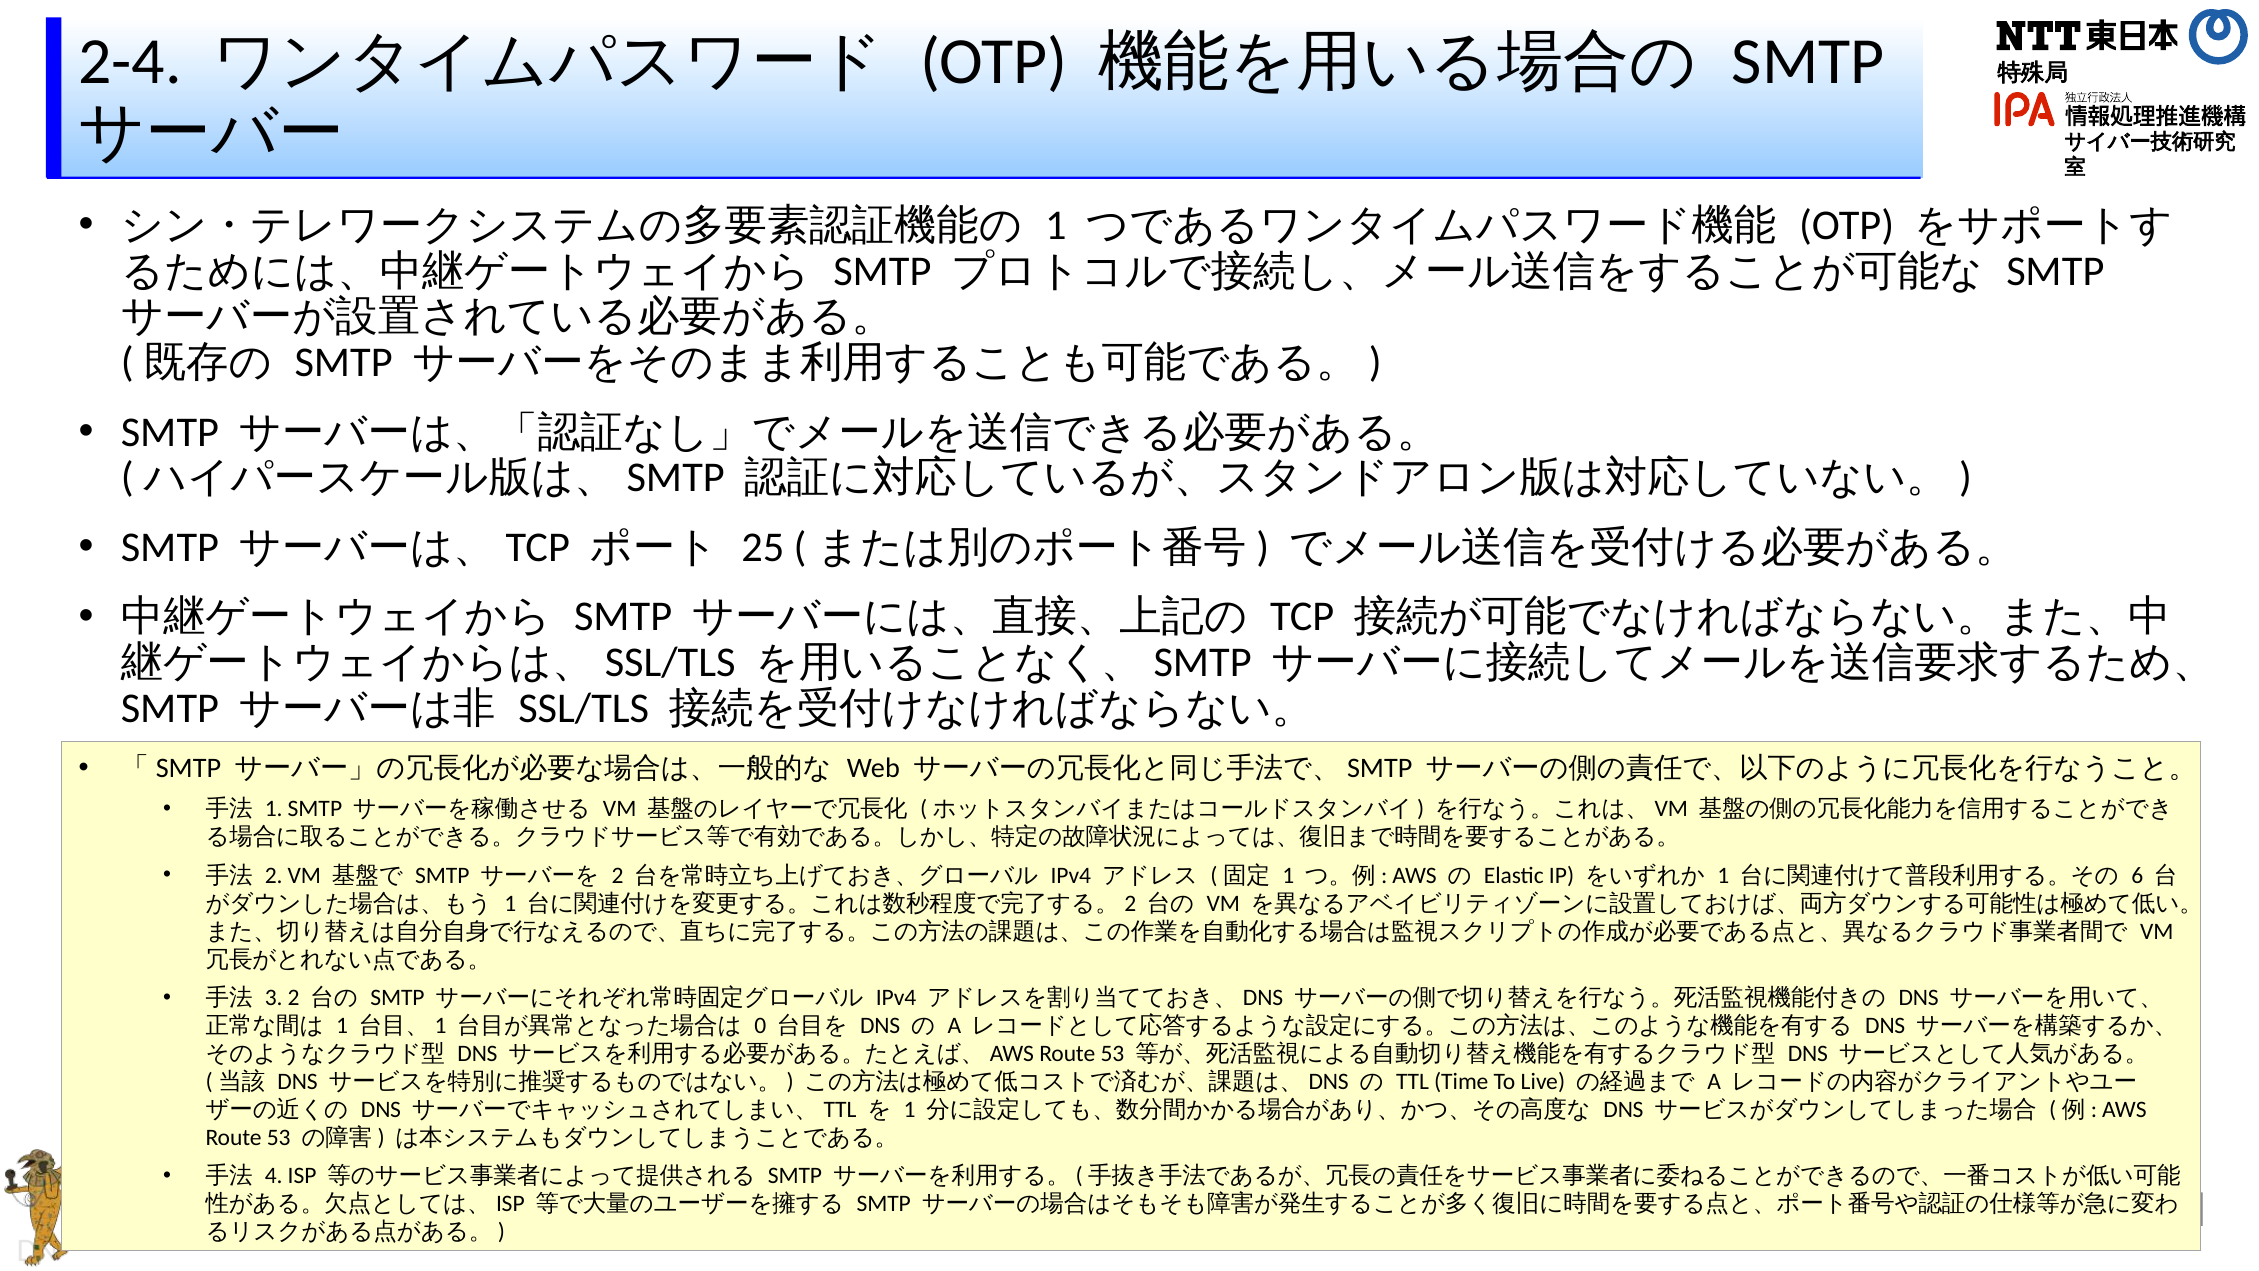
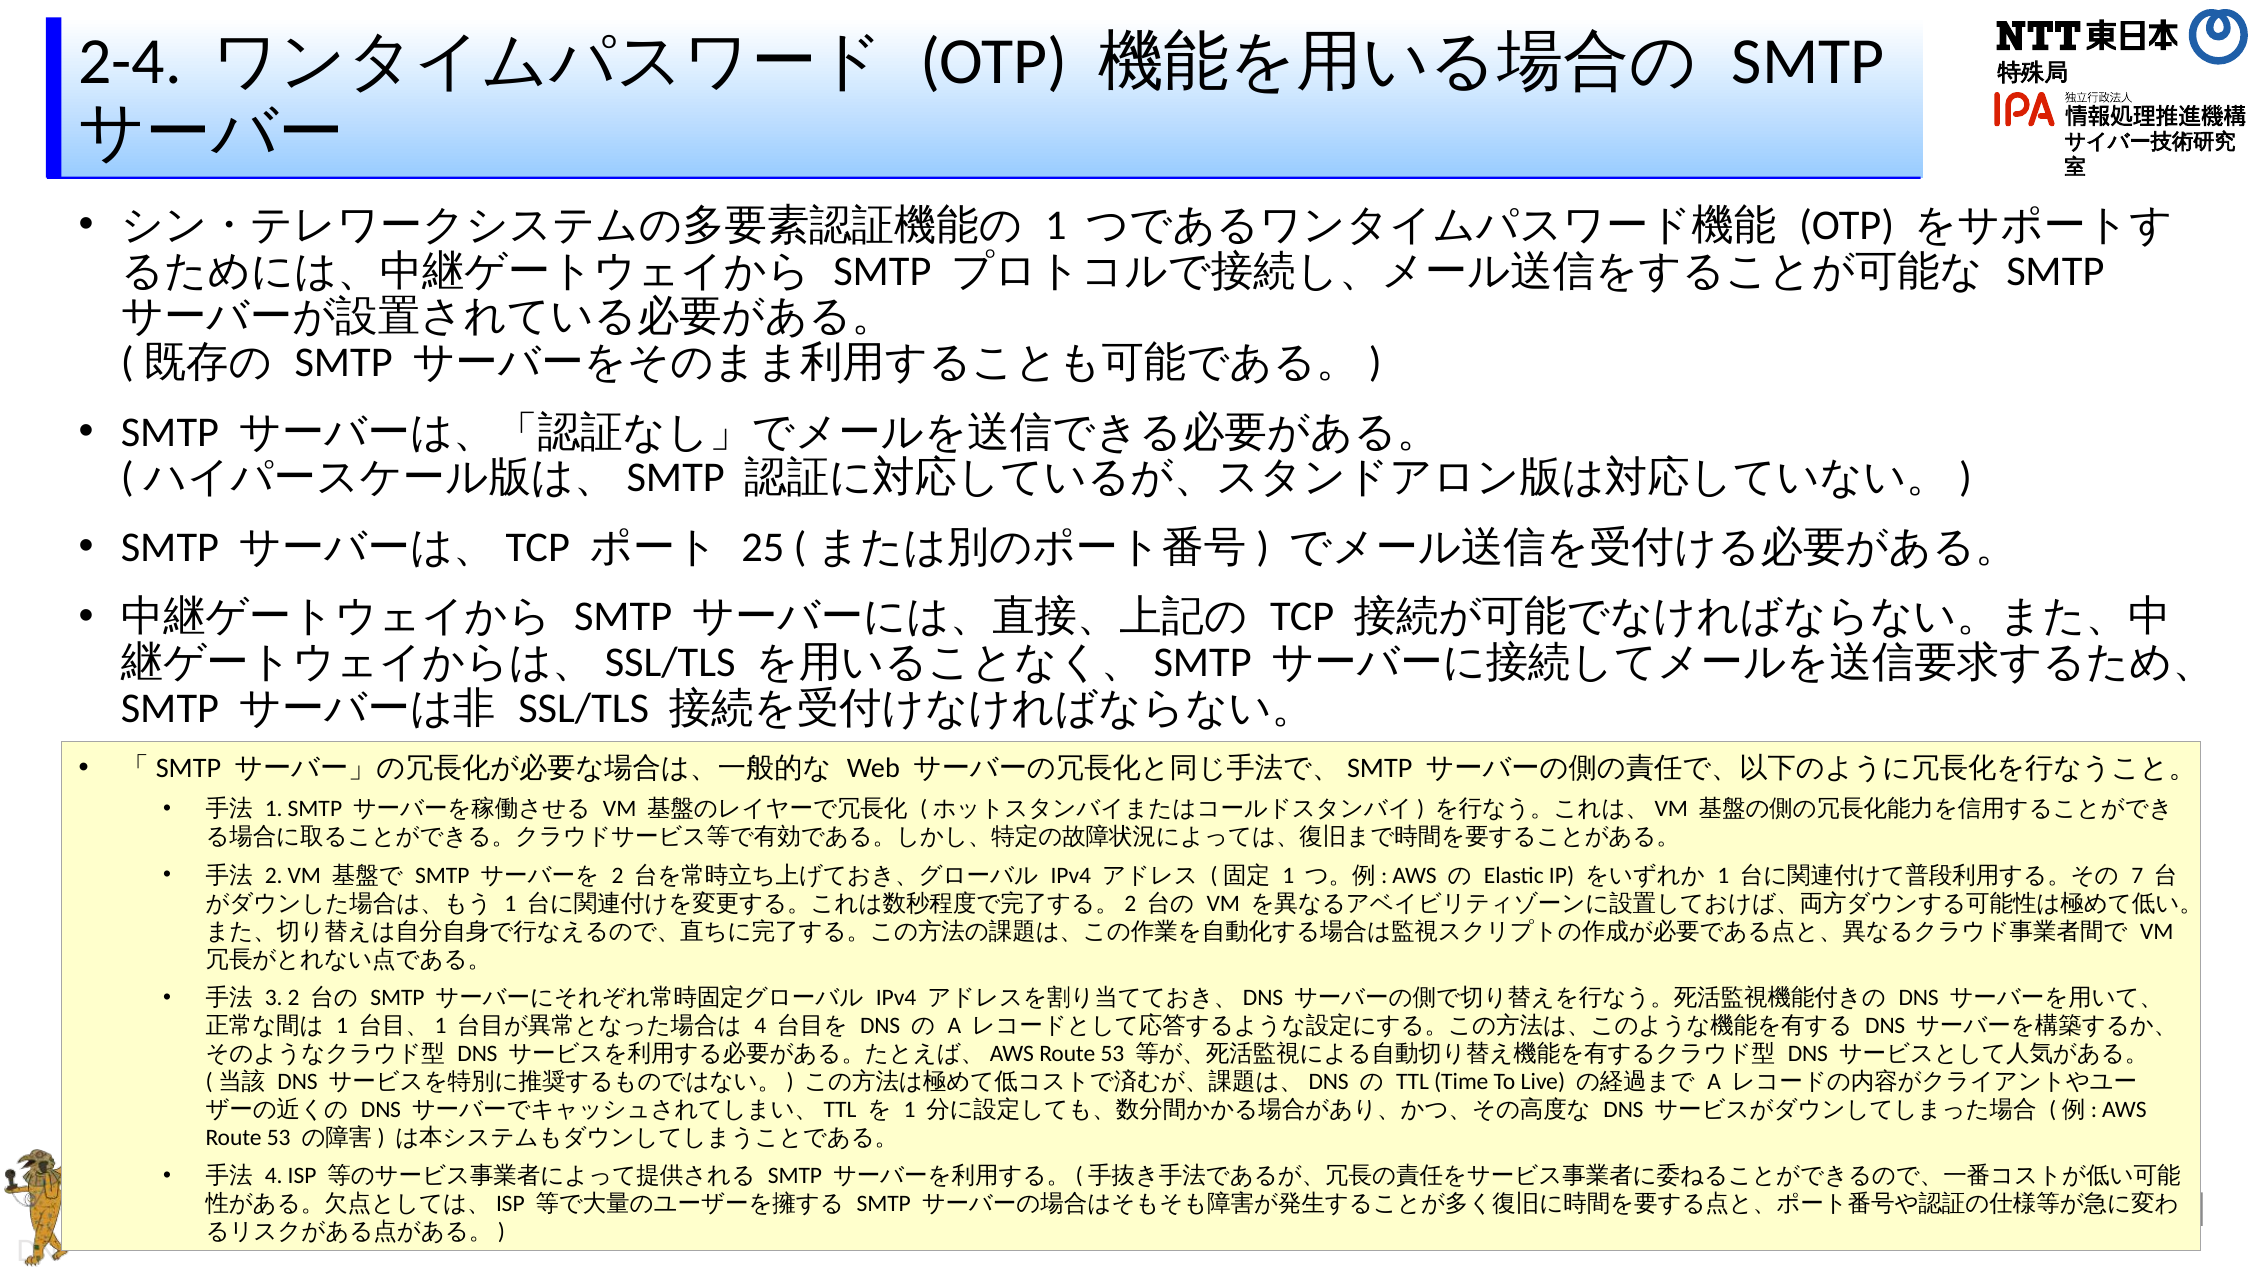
6: 6 -> 7
0 at (760, 1026): 0 -> 4
